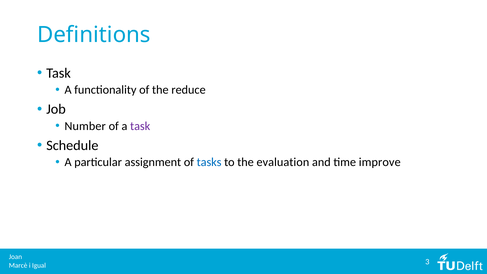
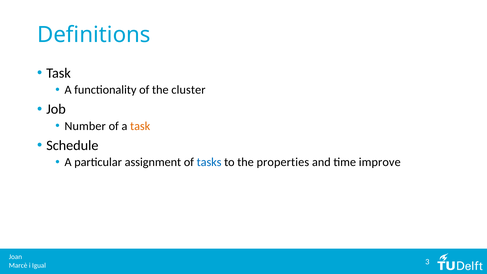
reduce: reduce -> cluster
task at (140, 126) colour: purple -> orange
evaluation: evaluation -> properties
